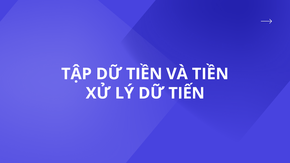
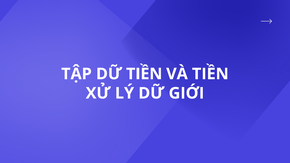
TIẾN: TIẾN -> GIỚI
